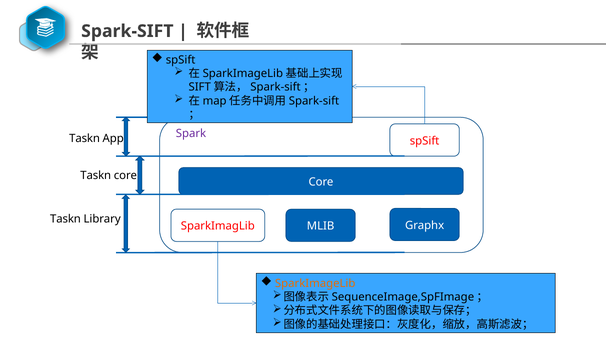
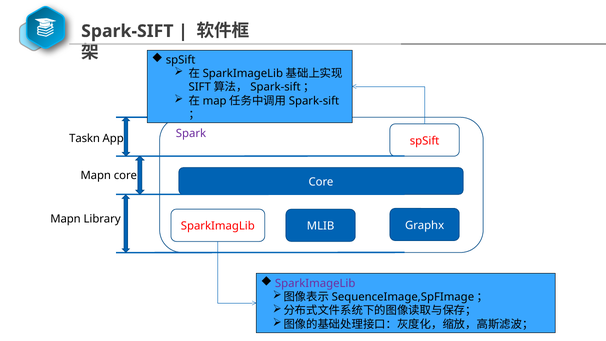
Taskn at (96, 175): Taskn -> Mapn
Taskn at (66, 219): Taskn -> Mapn
SparkImageLib colour: orange -> purple
